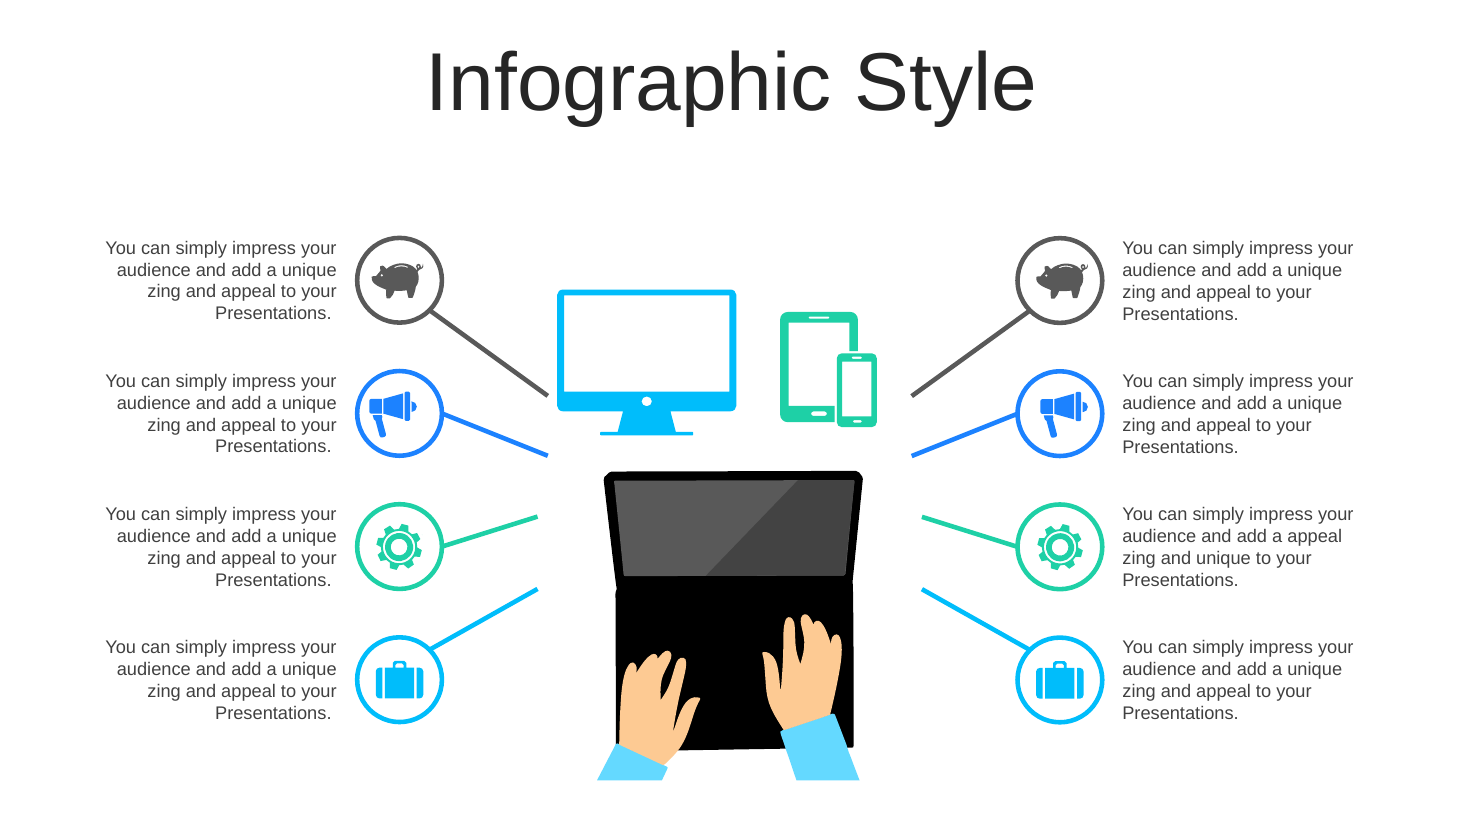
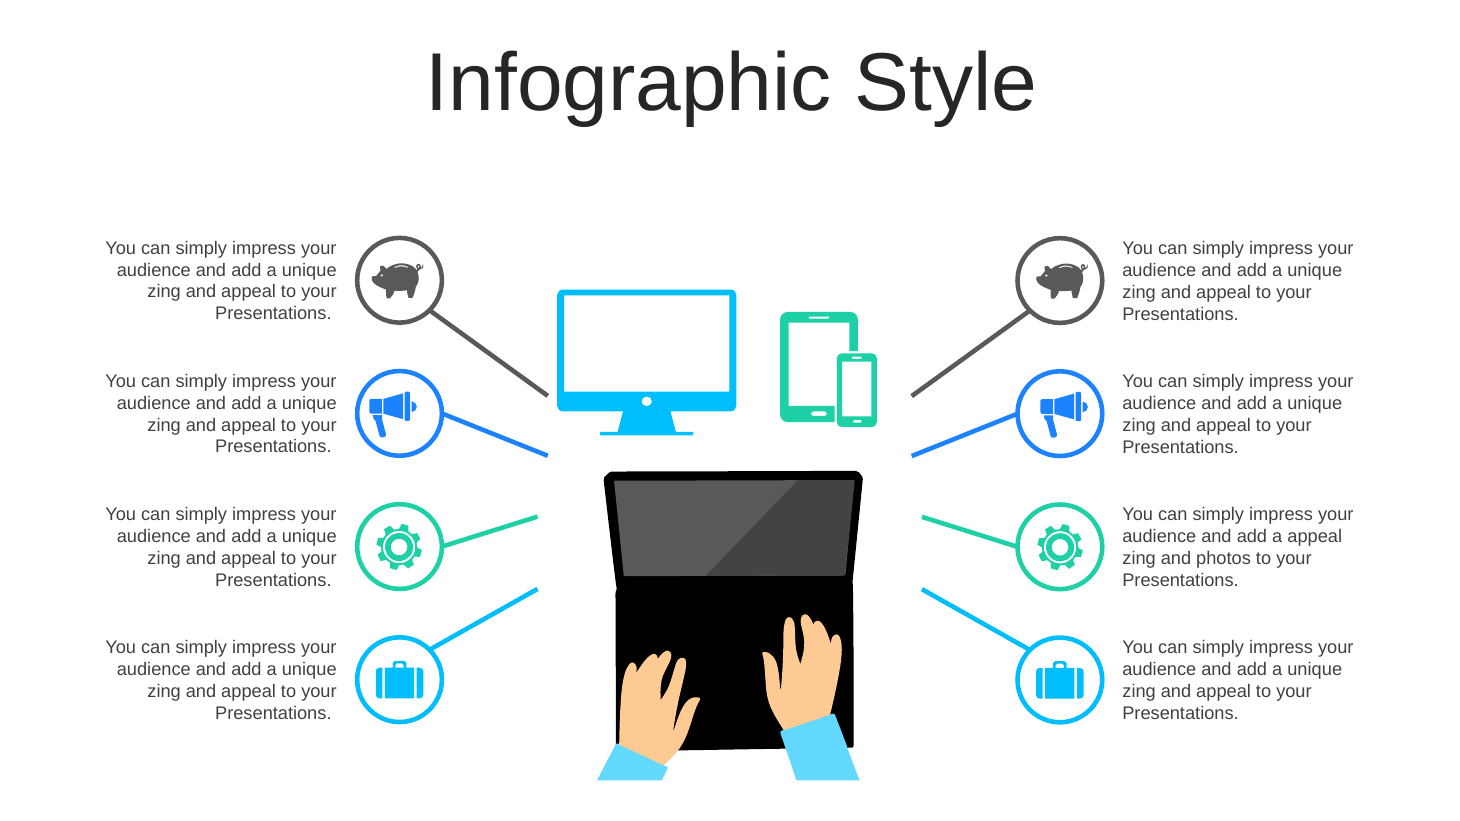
and unique: unique -> photos
